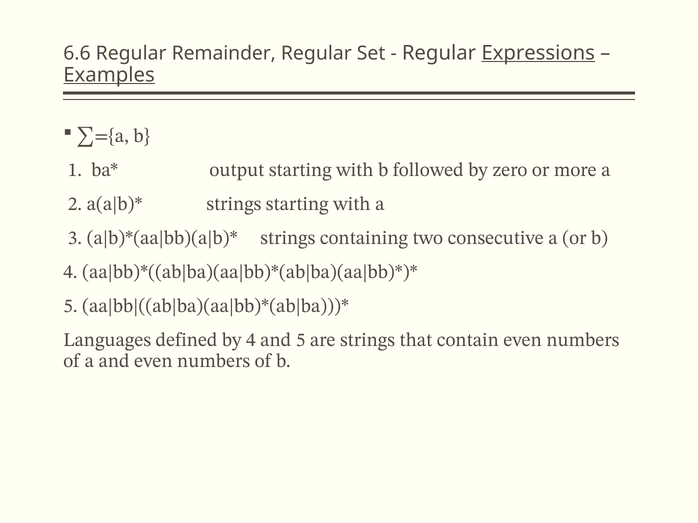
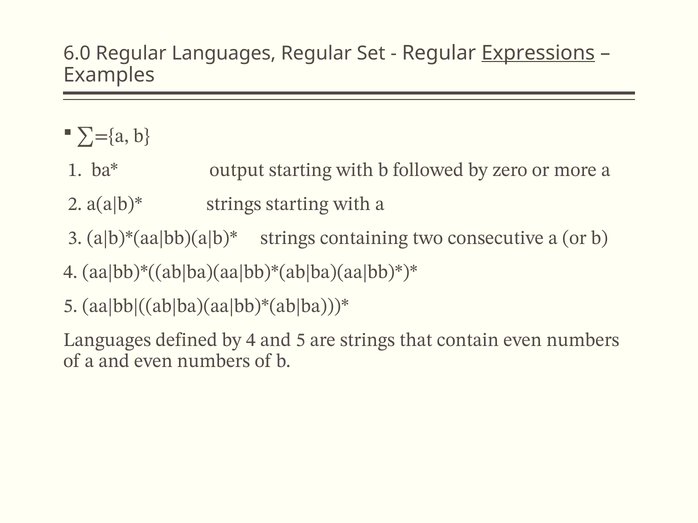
6.6: 6.6 -> 6.0
Regular Remainder: Remainder -> Languages
Examples underline: present -> none
